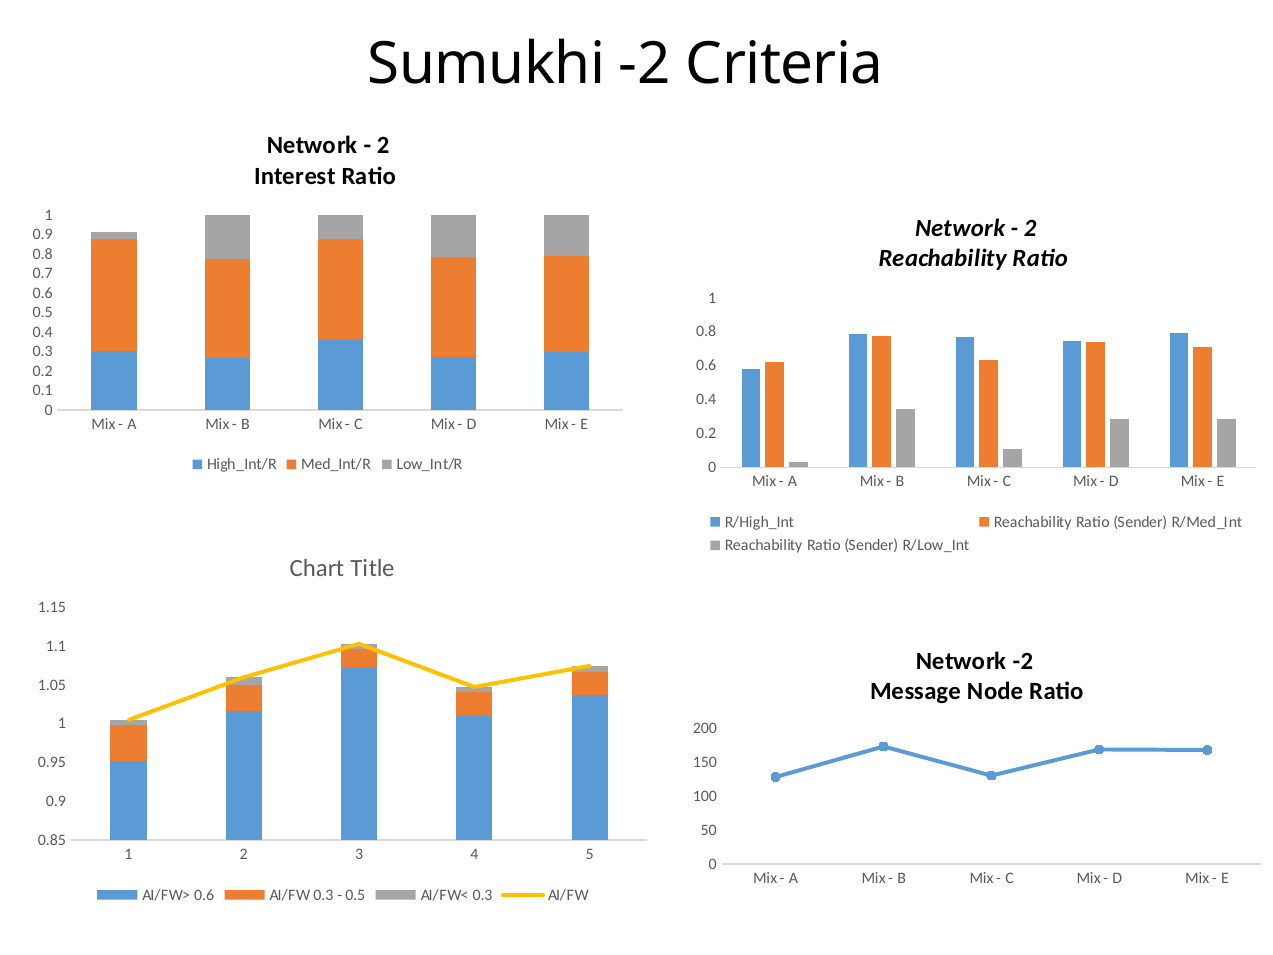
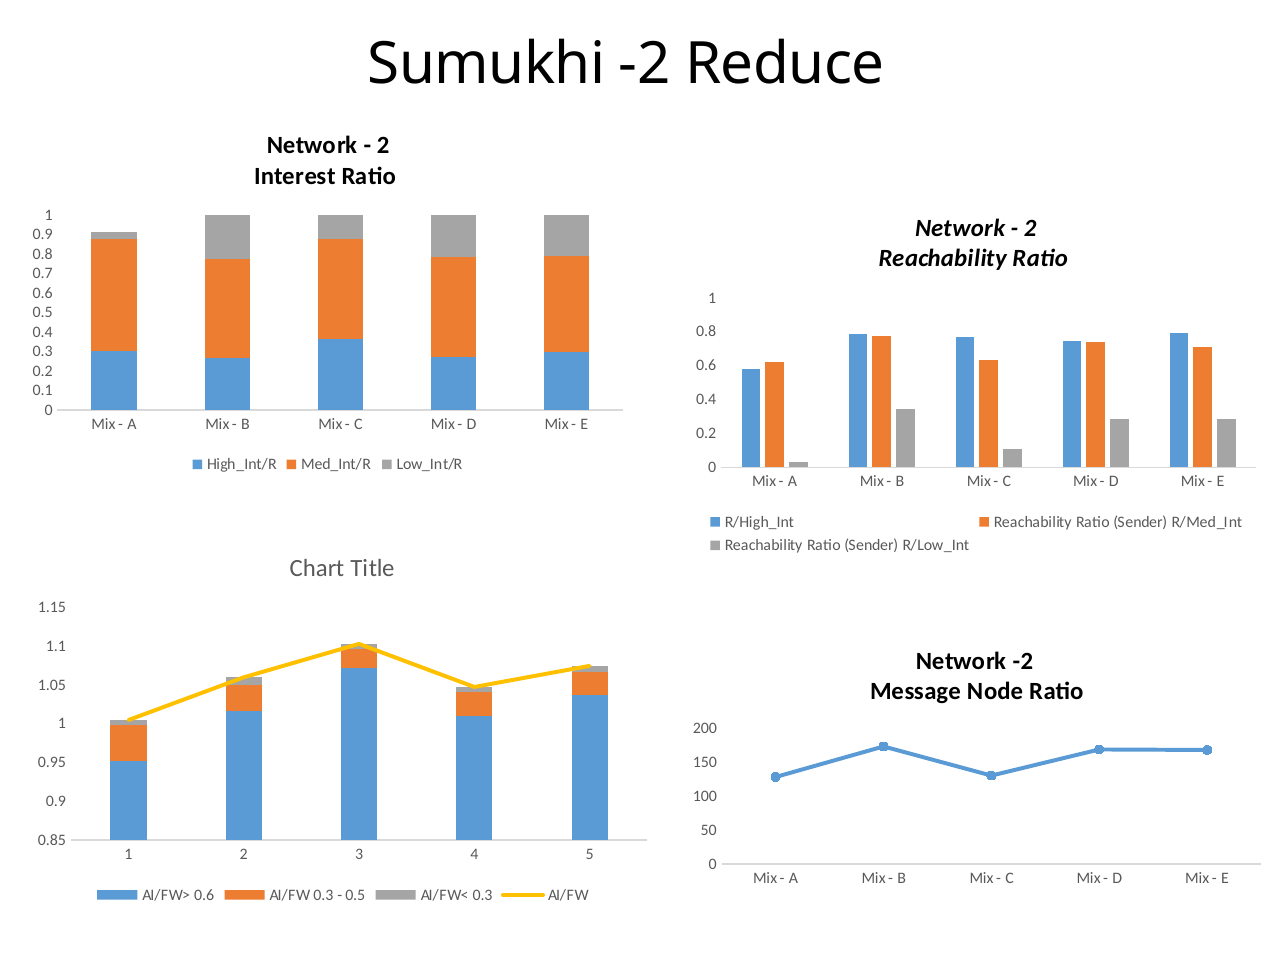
Criteria: Criteria -> Reduce
